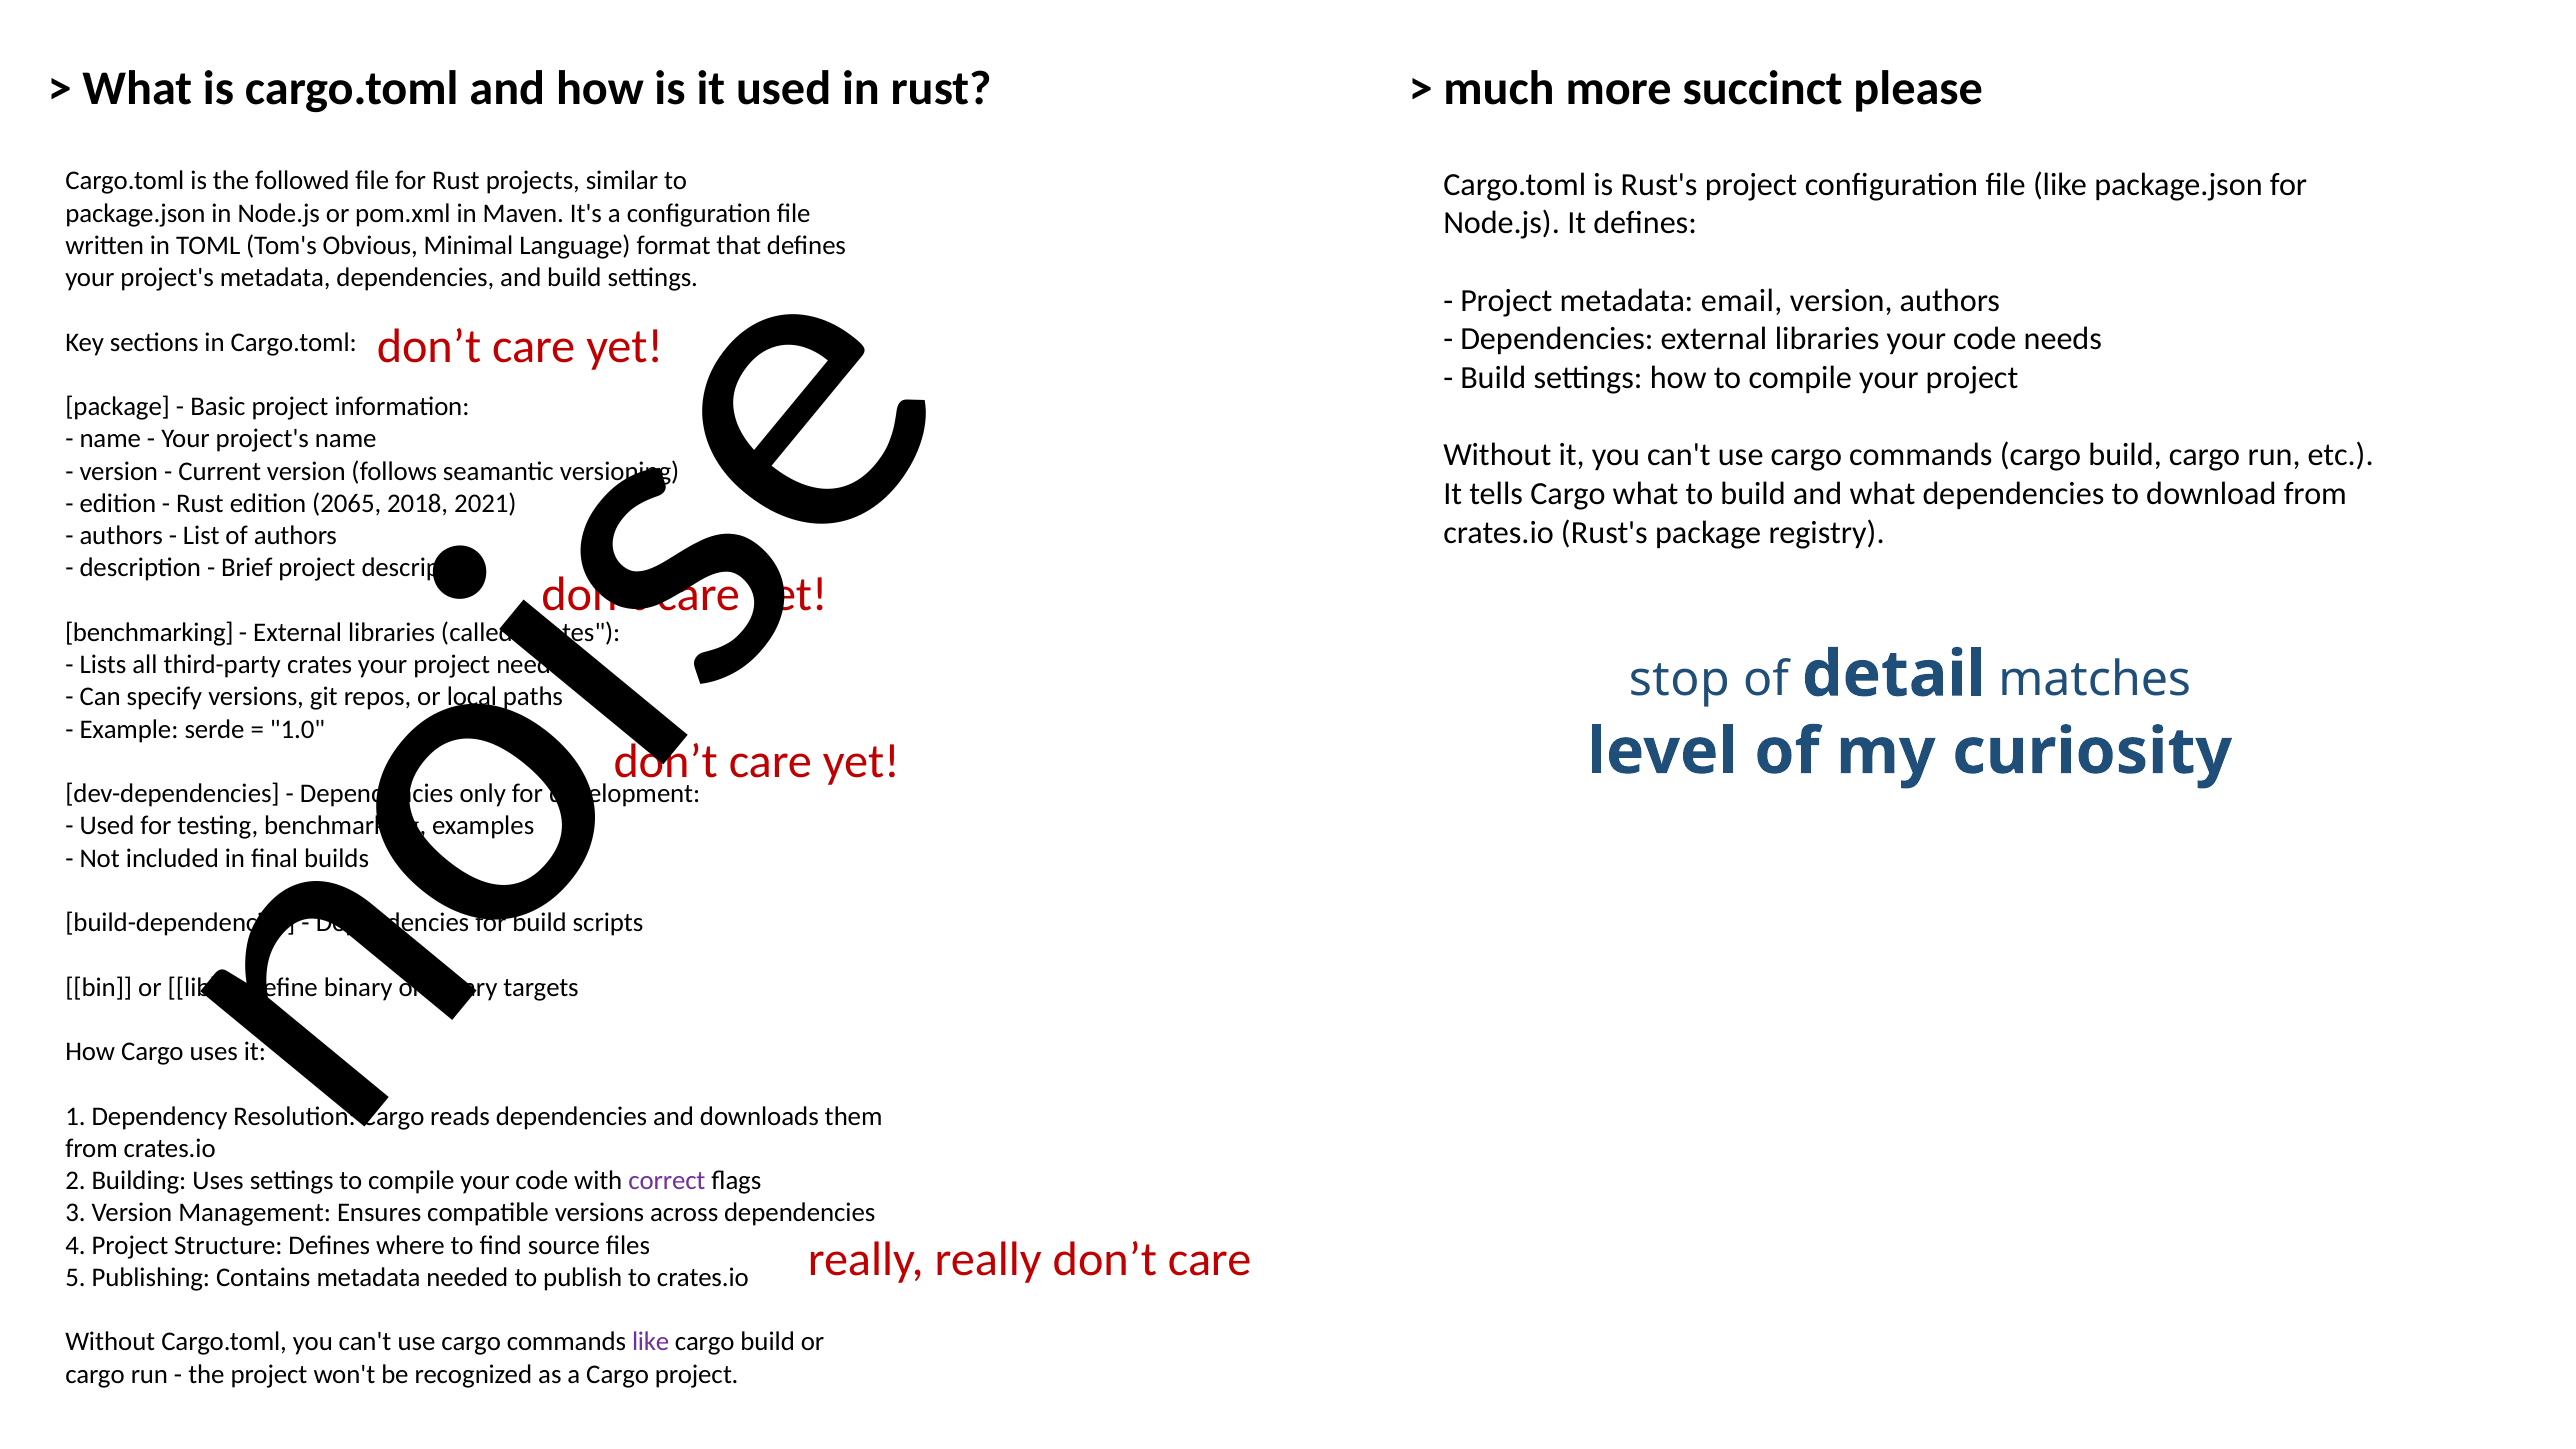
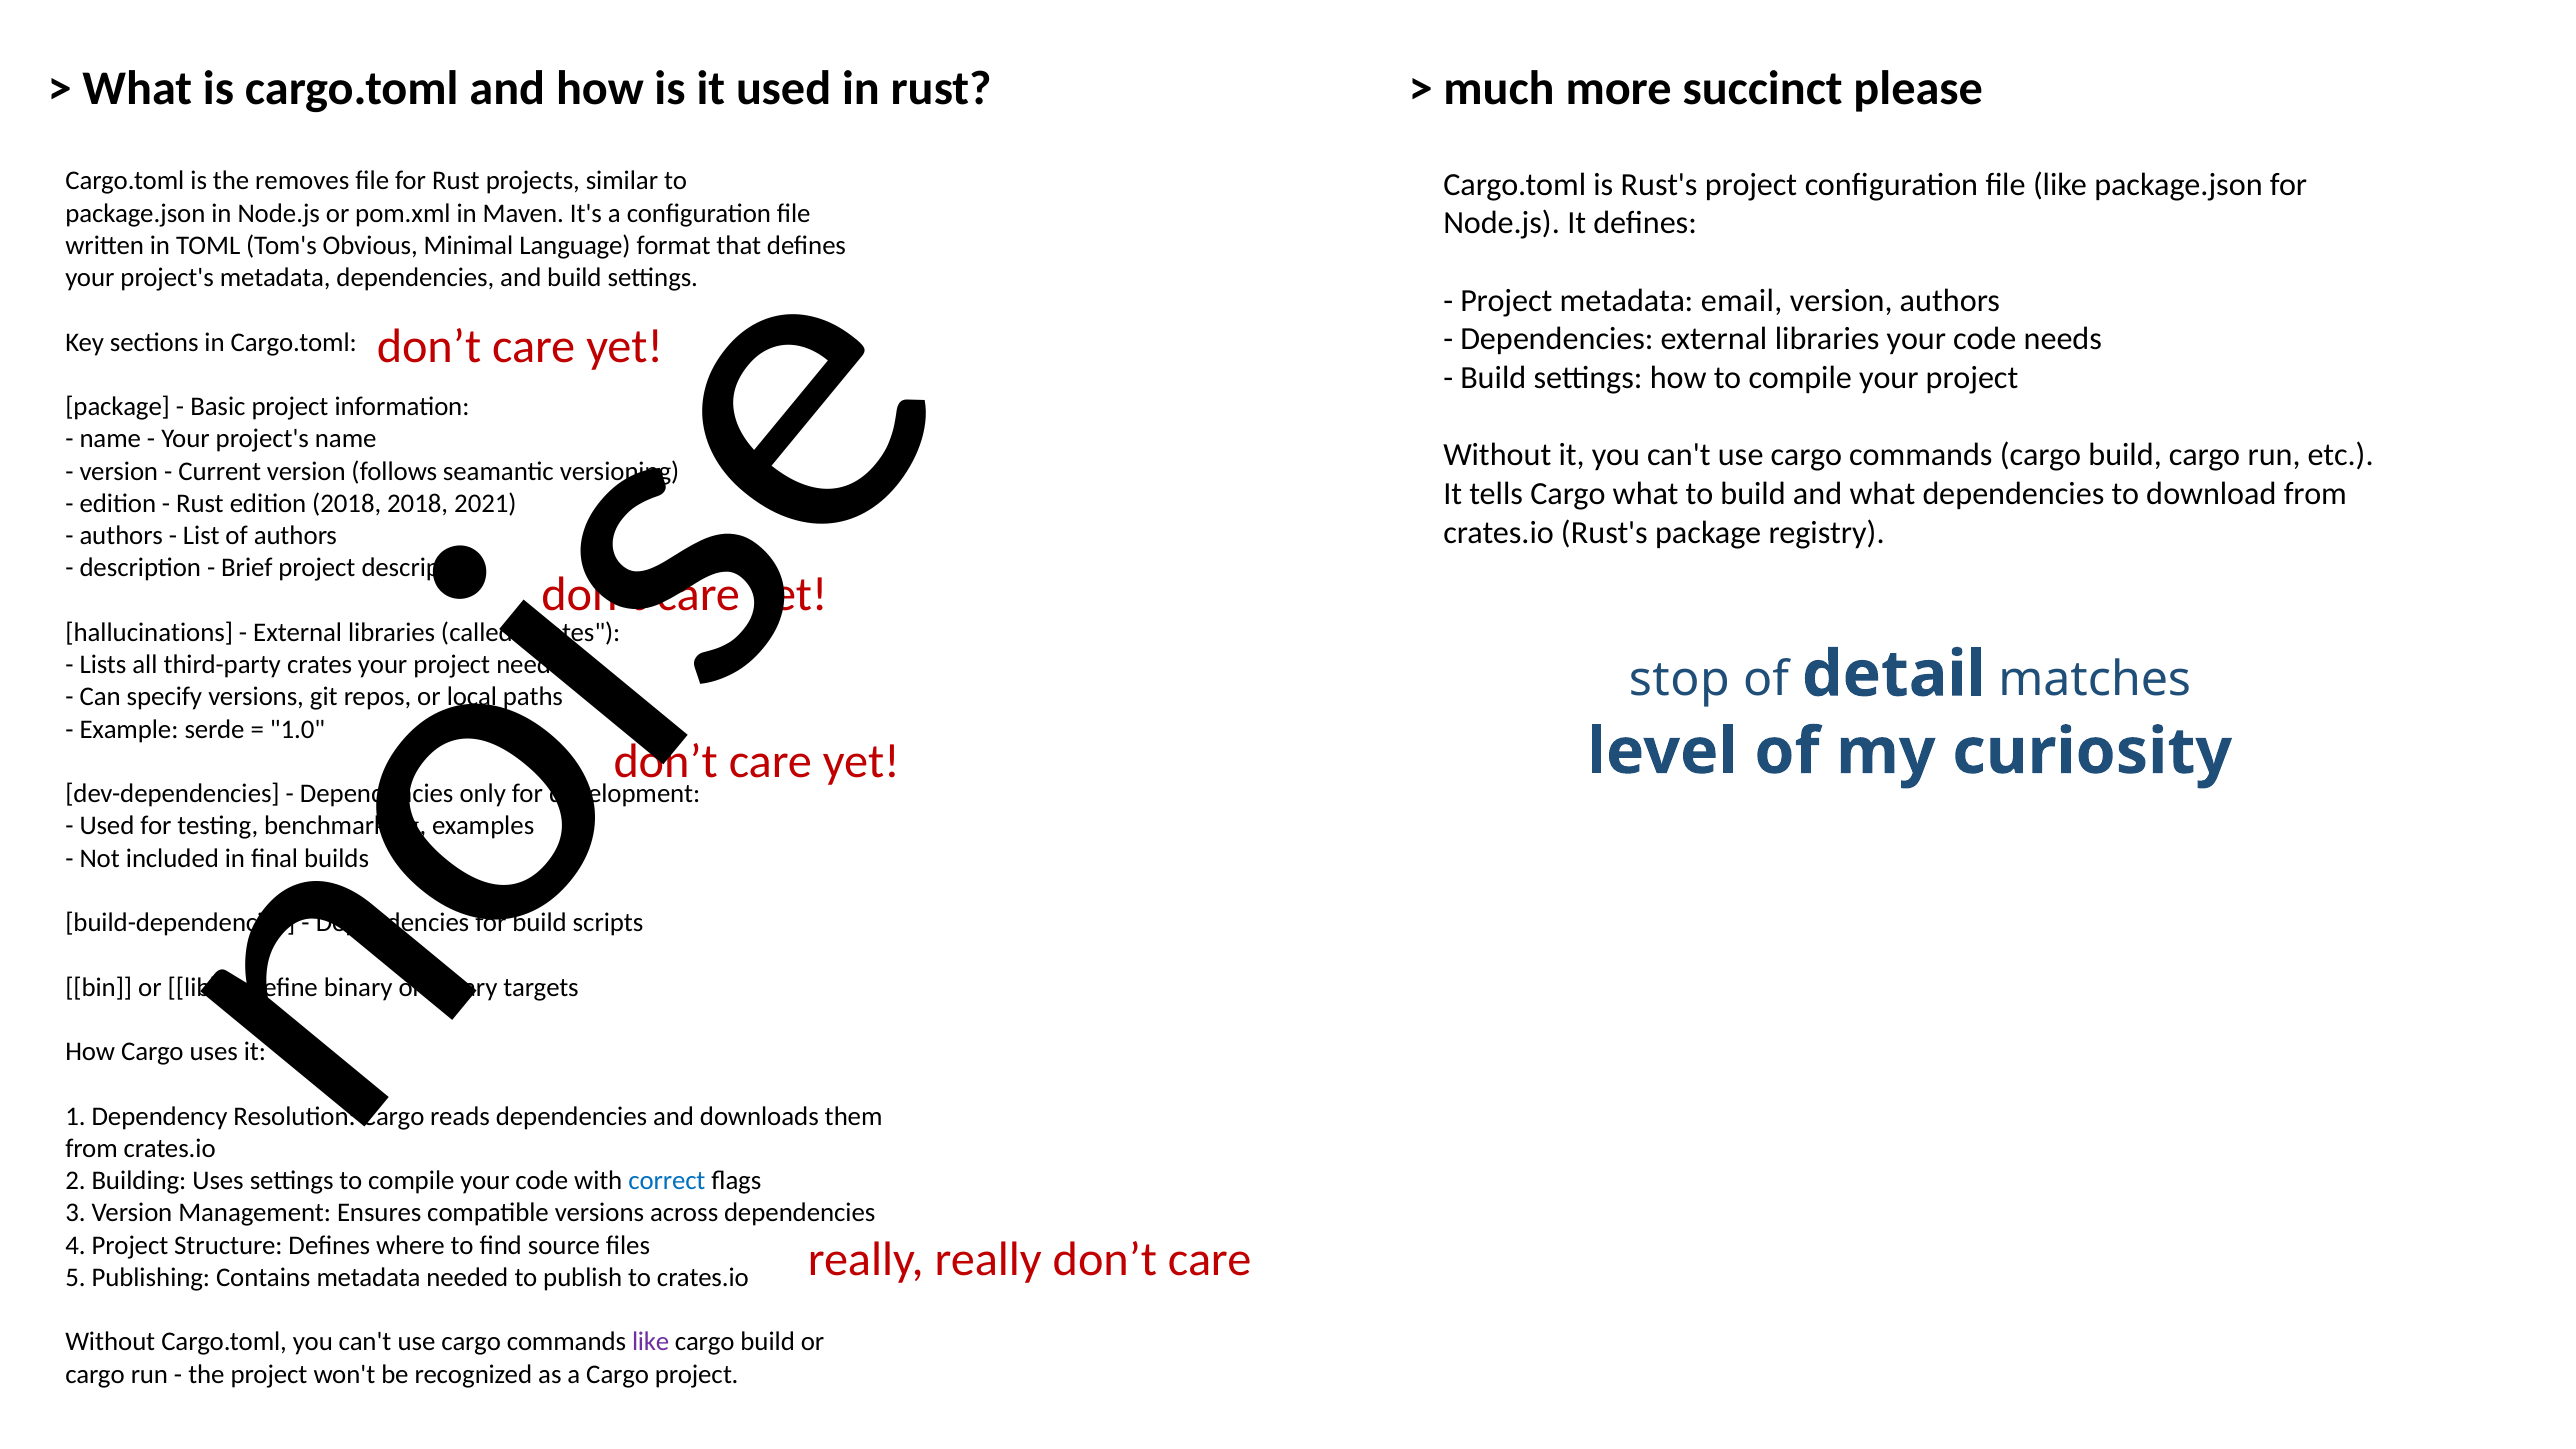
followed: followed -> removes
edition 2065: 2065 -> 2018
benchmarking at (149, 633): benchmarking -> hallucinations
correct colour: purple -> blue
